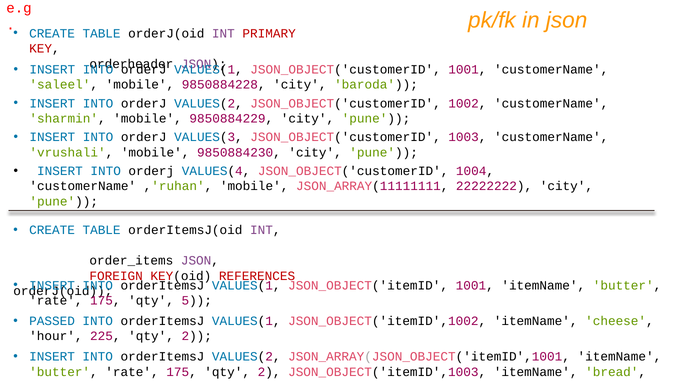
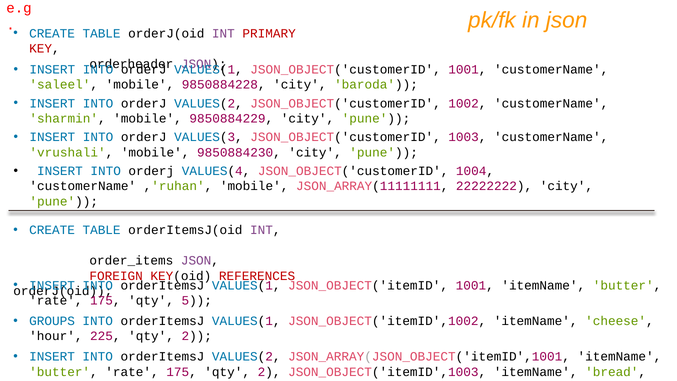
PASSED: PASSED -> GROUPS
